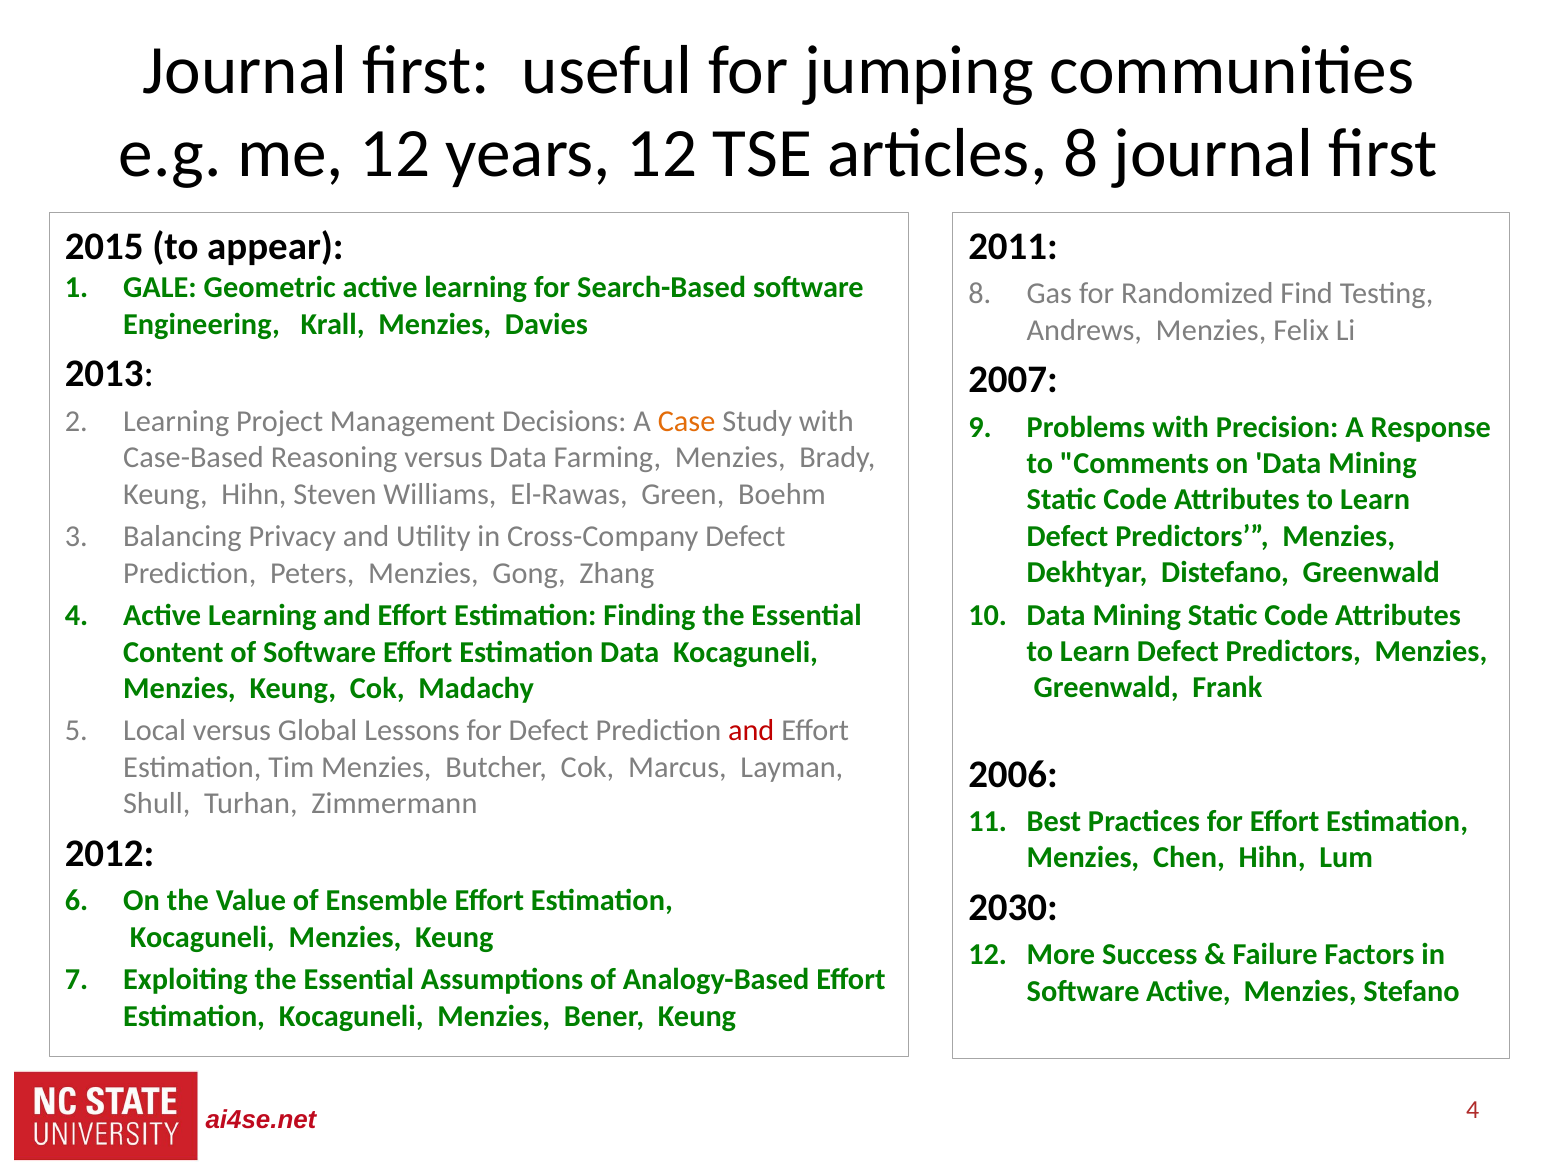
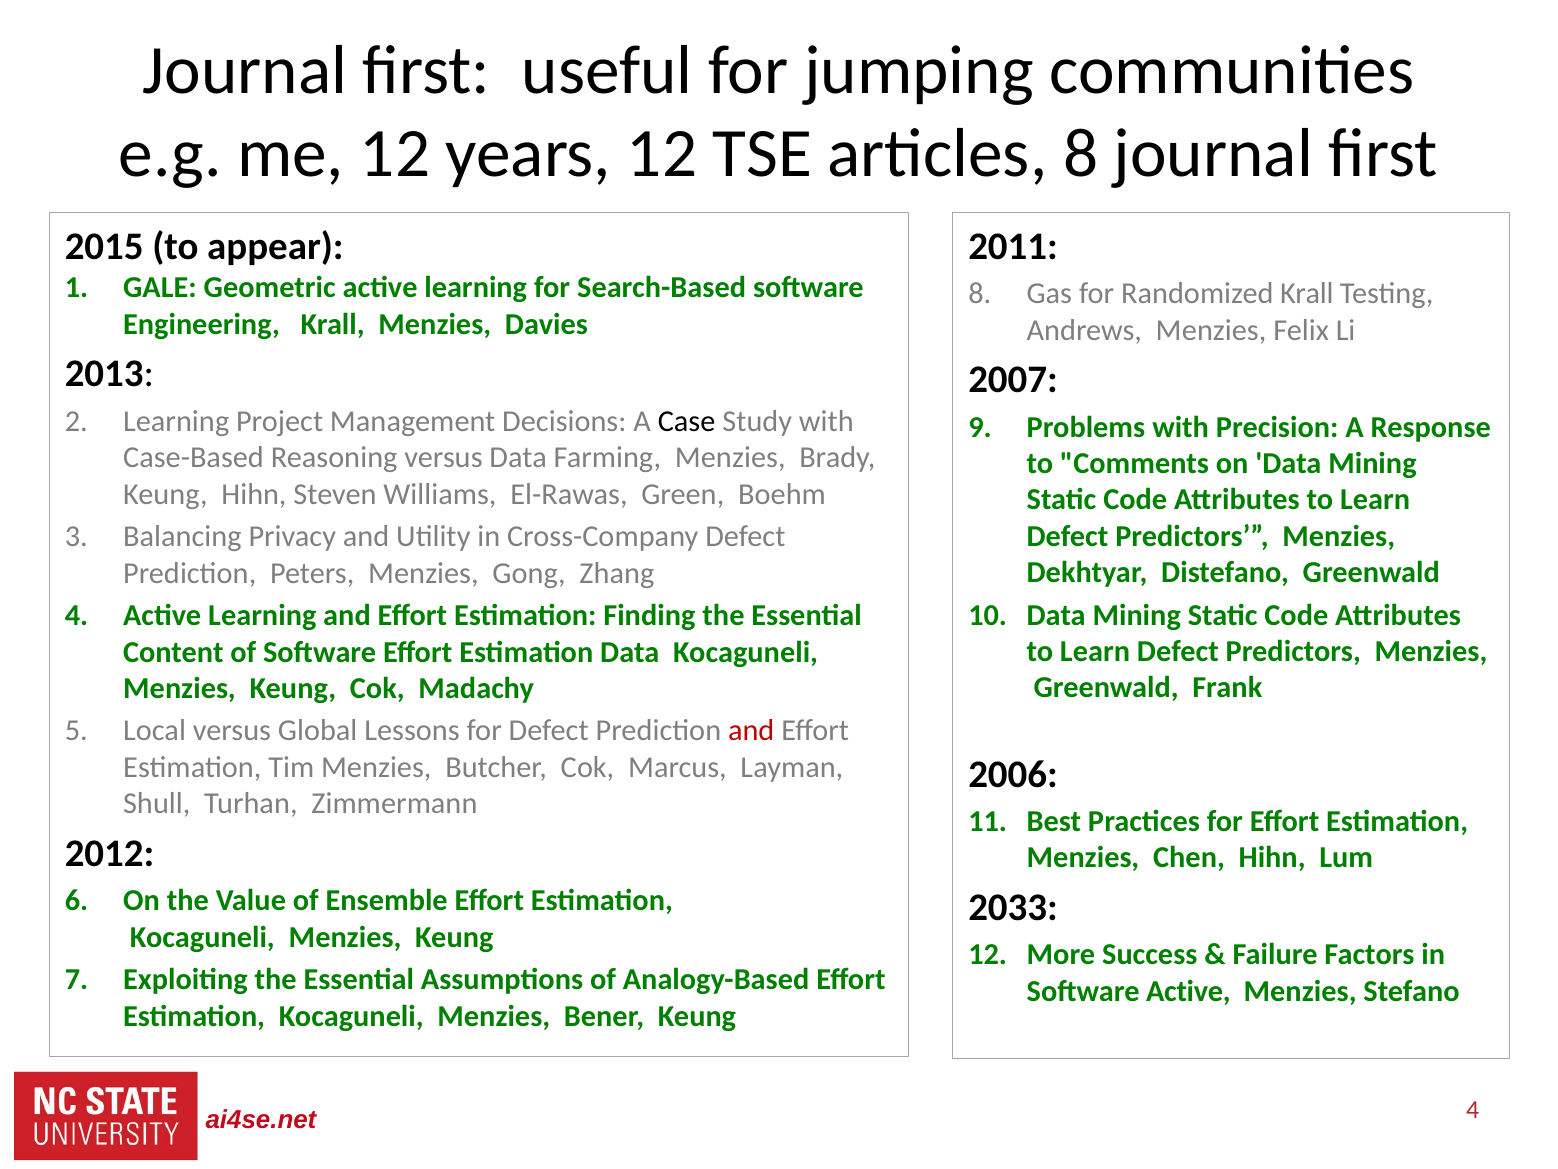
Randomized Find: Find -> Krall
Case colour: orange -> black
2030: 2030 -> 2033
